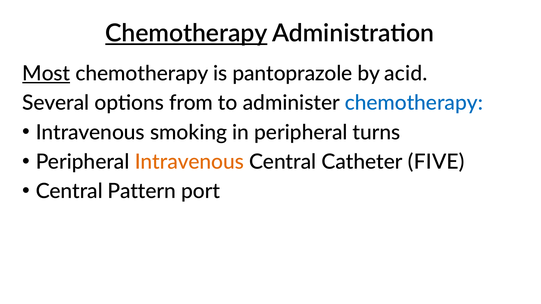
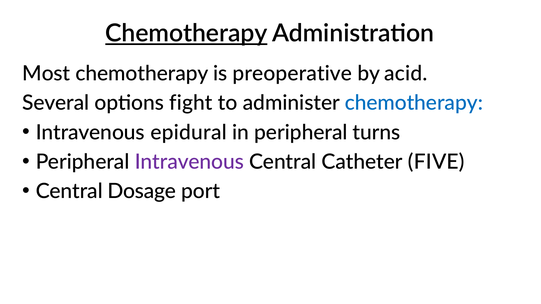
Most underline: present -> none
pantoprazole: pantoprazole -> preoperative
from: from -> fight
smoking: smoking -> epidural
Intravenous at (189, 162) colour: orange -> purple
Pattern: Pattern -> Dosage
